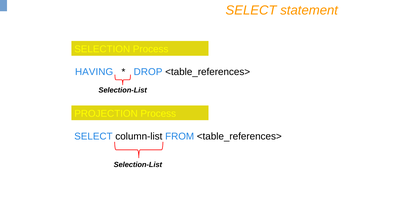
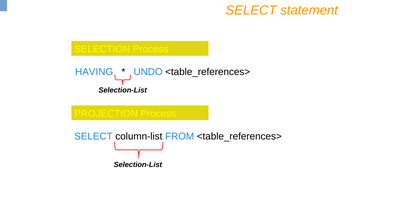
DROP: DROP -> UNDO
